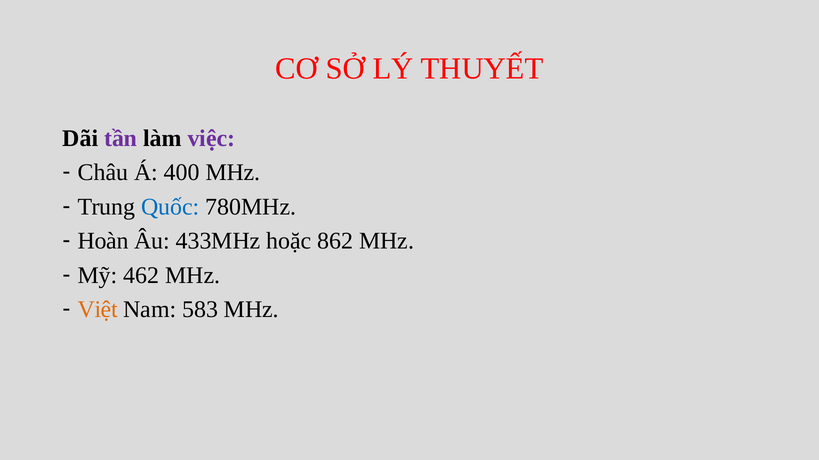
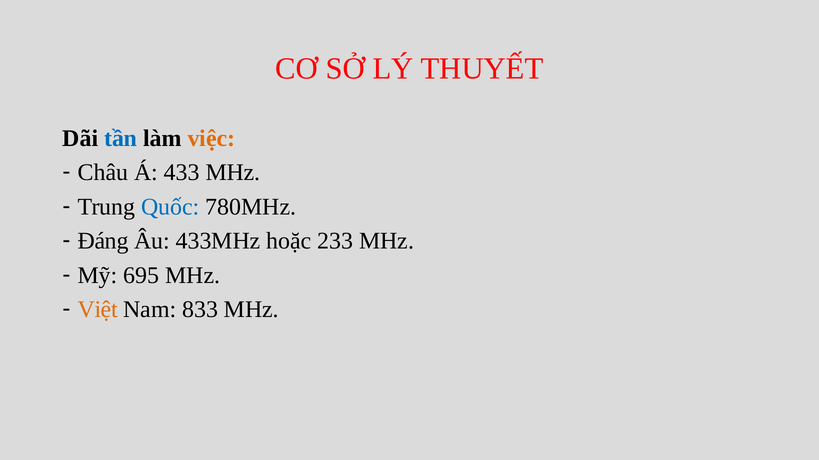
tần colour: purple -> blue
việc colour: purple -> orange
400: 400 -> 433
Hoàn: Hoàn -> Đáng
862: 862 -> 233
462: 462 -> 695
583: 583 -> 833
